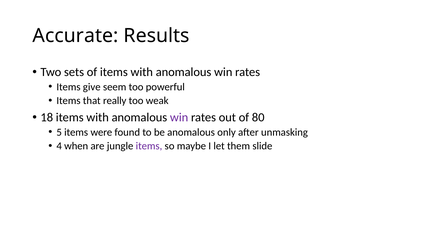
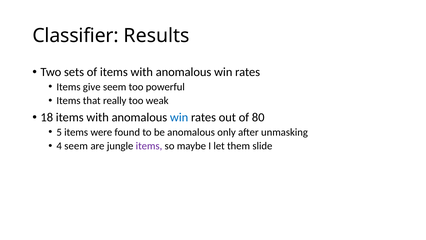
Accurate: Accurate -> Classifier
win at (179, 117) colour: purple -> blue
4 when: when -> seem
